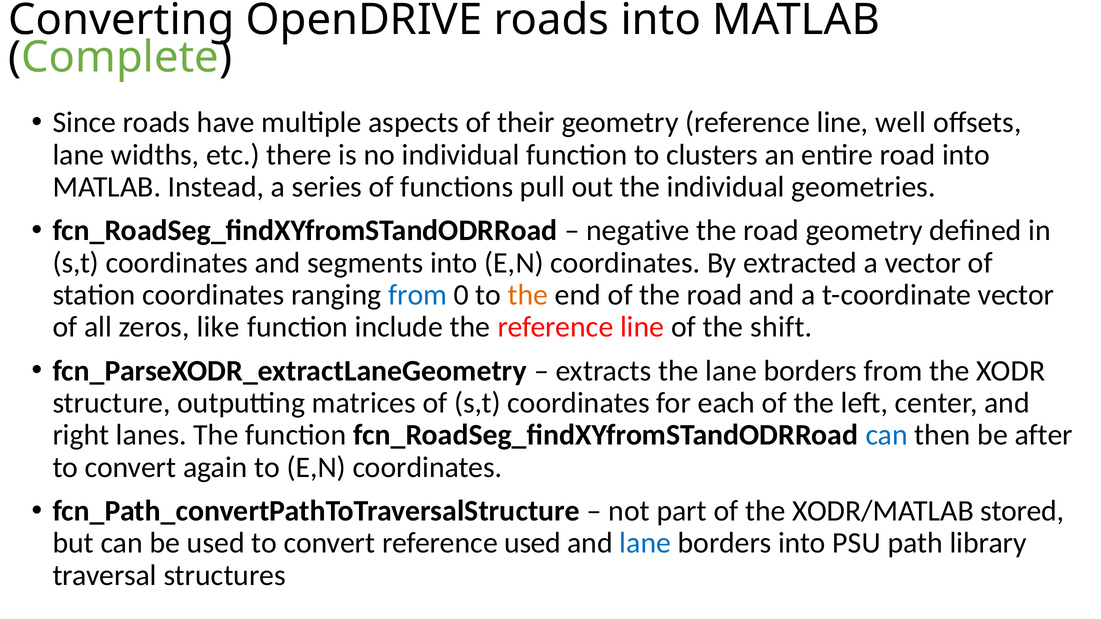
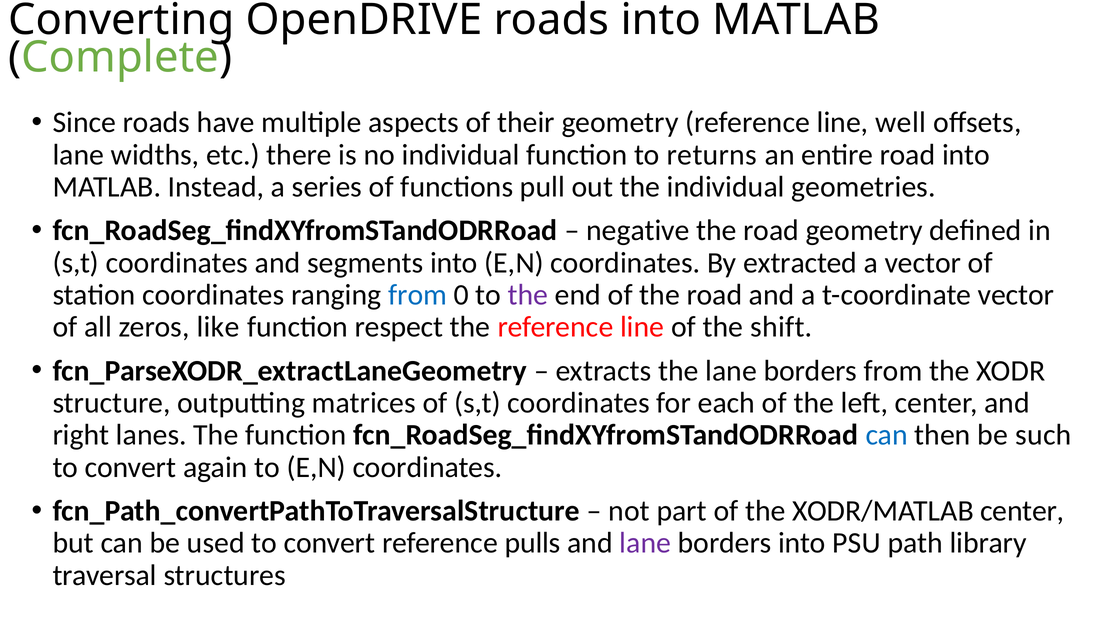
clusters: clusters -> returns
the at (528, 295) colour: orange -> purple
include: include -> respect
after: after -> such
XODR/MATLAB stored: stored -> center
reference used: used -> pulls
lane at (645, 543) colour: blue -> purple
